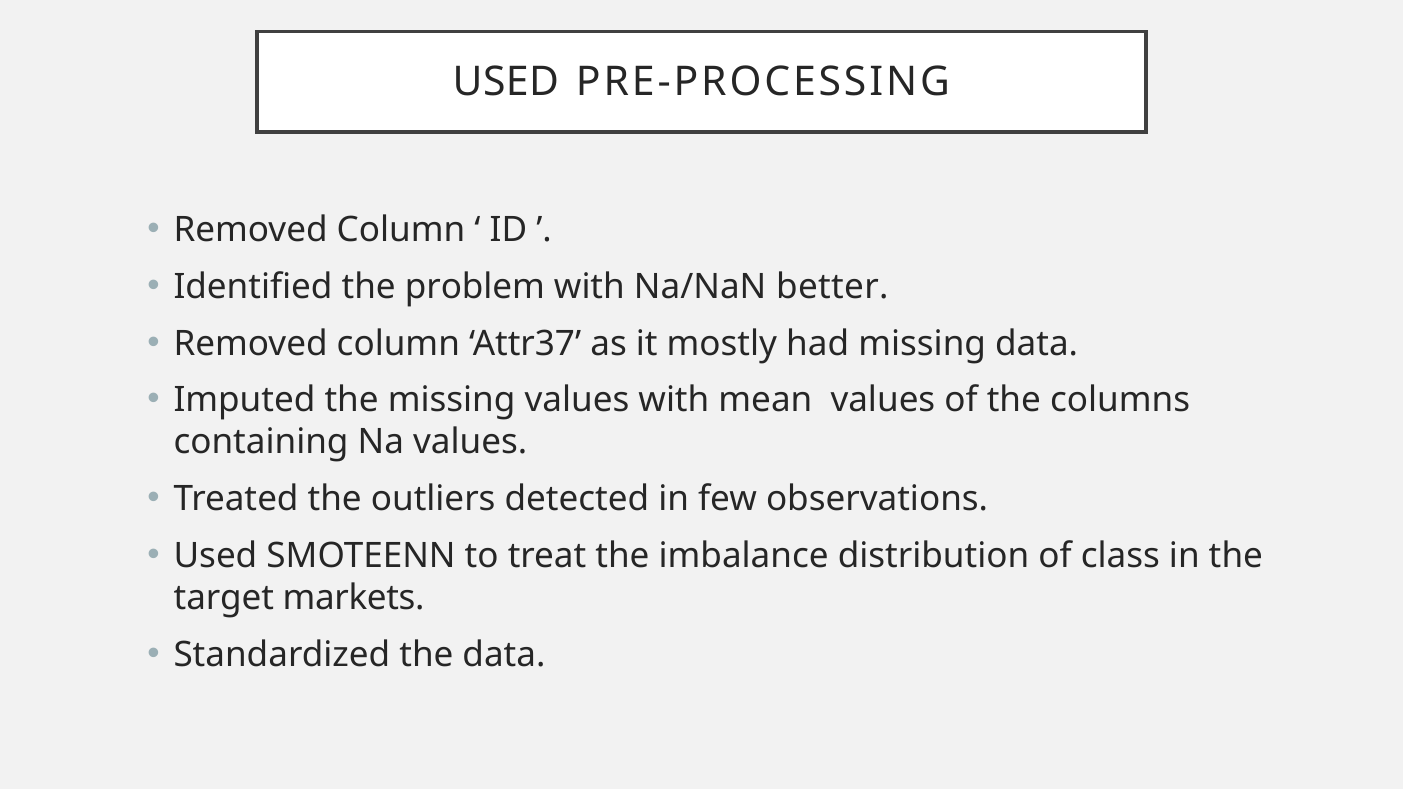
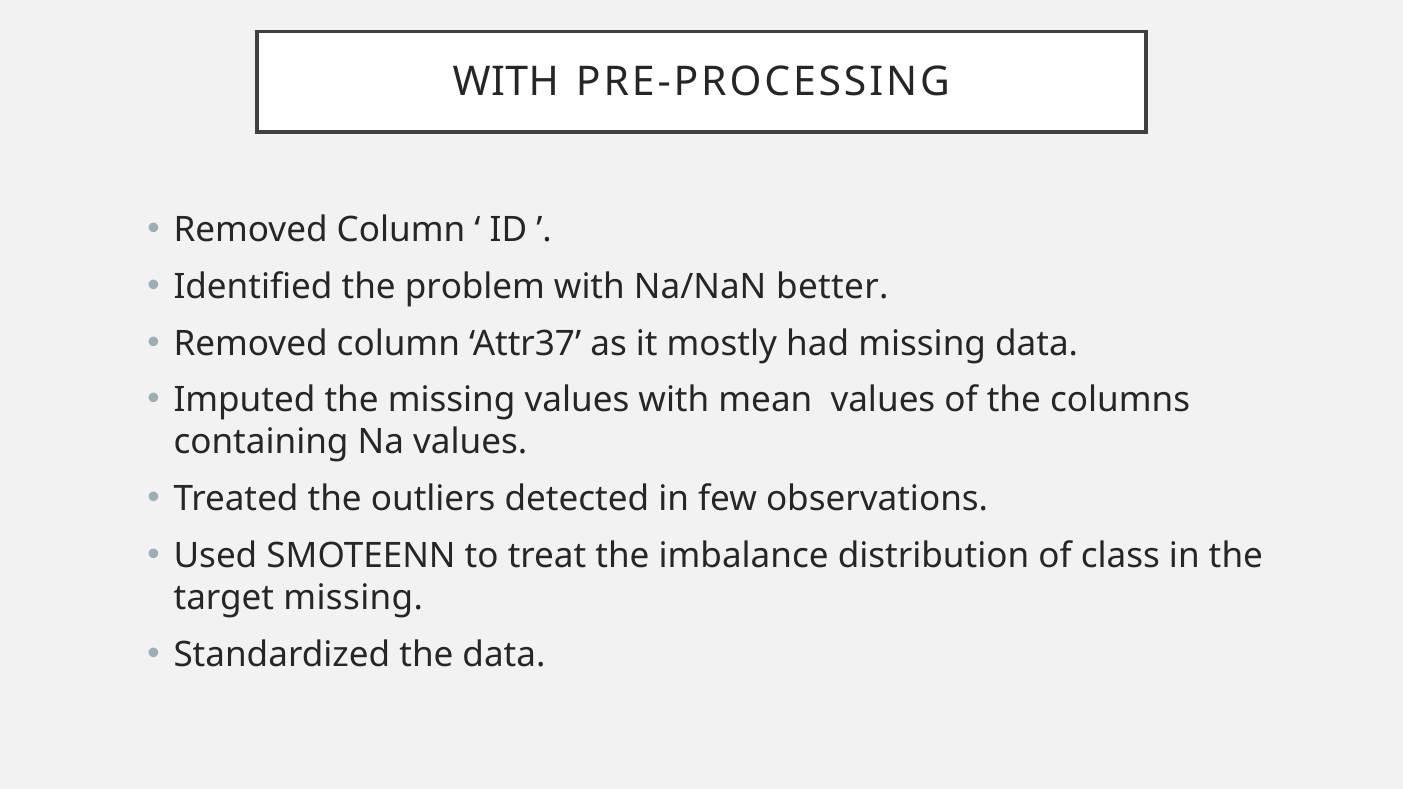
USED at (506, 82): USED -> WITH
target markets: markets -> missing
